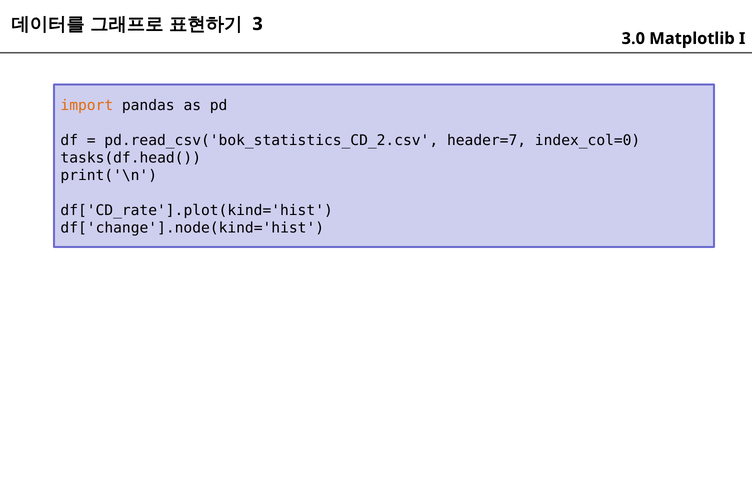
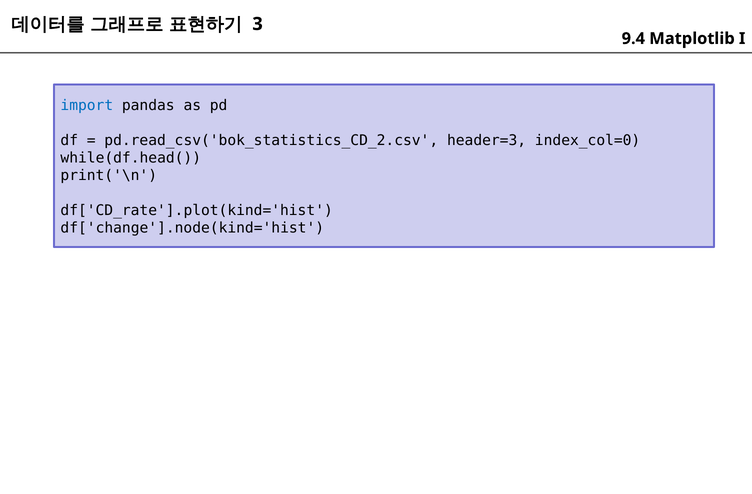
3.0: 3.0 -> 9.4
import colour: orange -> blue
header=7: header=7 -> header=3
tasks(df.head(: tasks(df.head( -> while(df.head(
